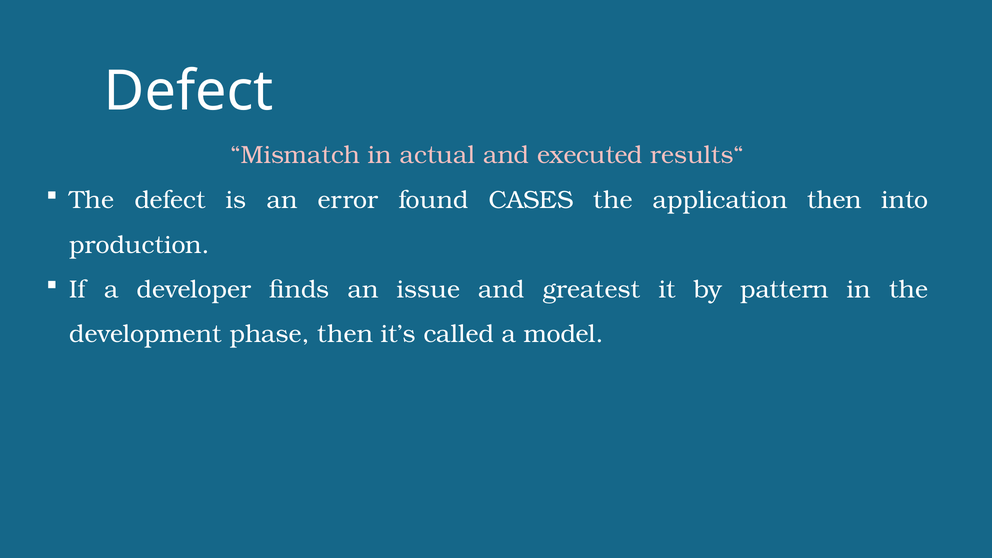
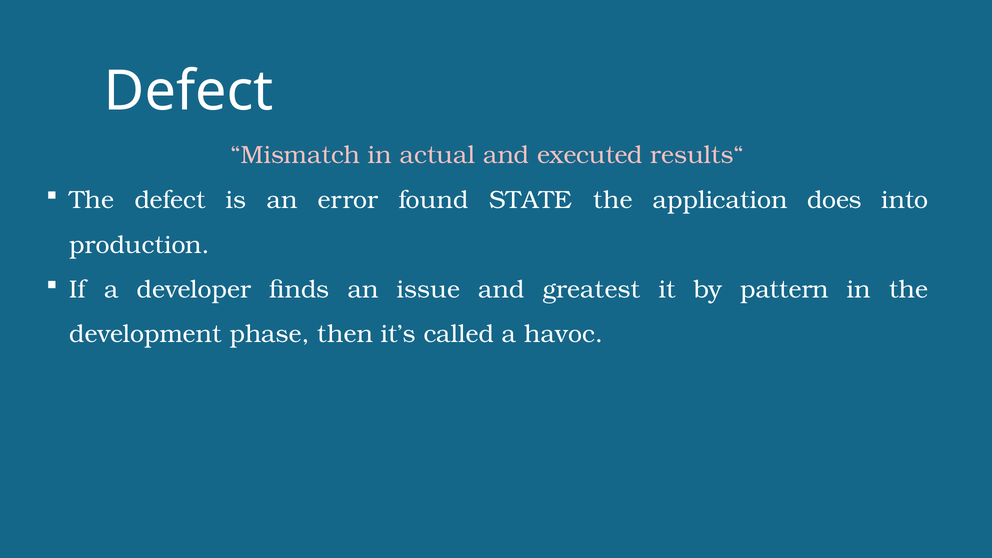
CASES: CASES -> STATE
application then: then -> does
model: model -> havoc
